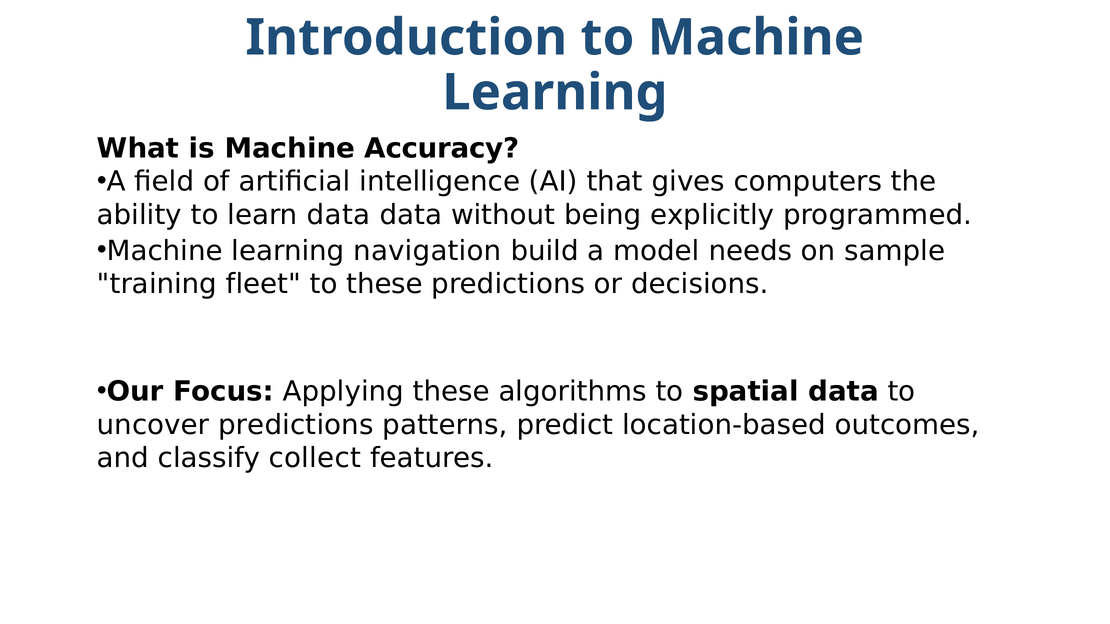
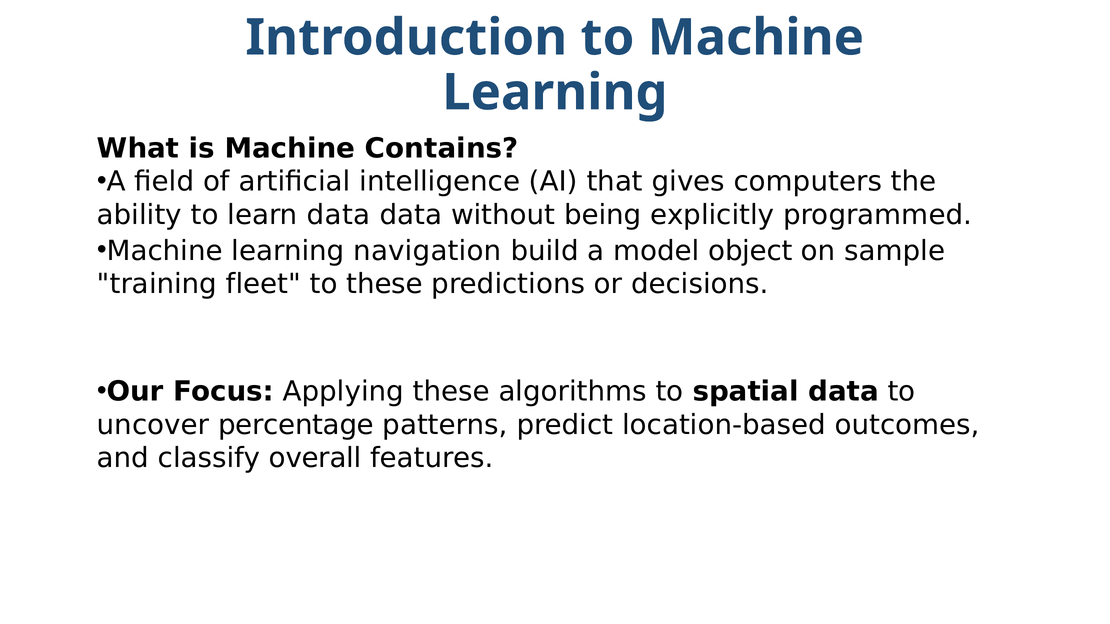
Accuracy: Accuracy -> Contains
needs: needs -> object
uncover predictions: predictions -> percentage
collect: collect -> overall
